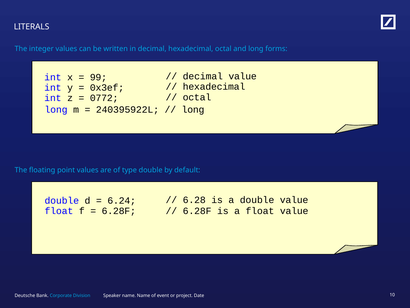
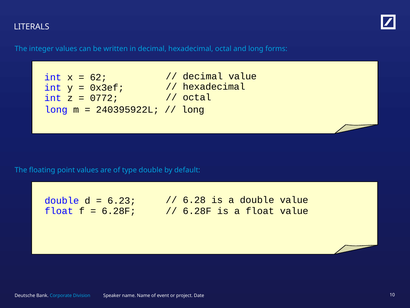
99: 99 -> 62
6.24: 6.24 -> 6.23
